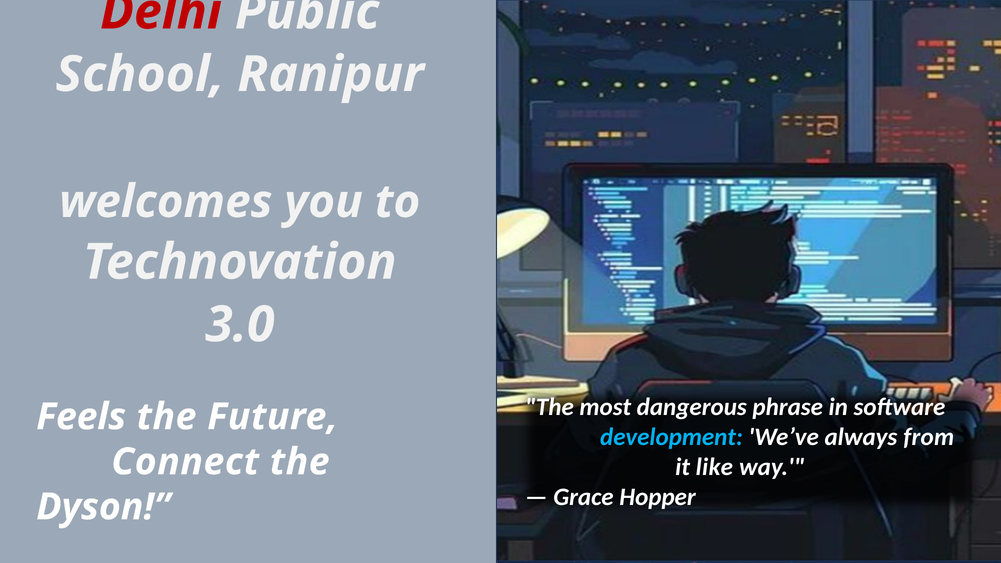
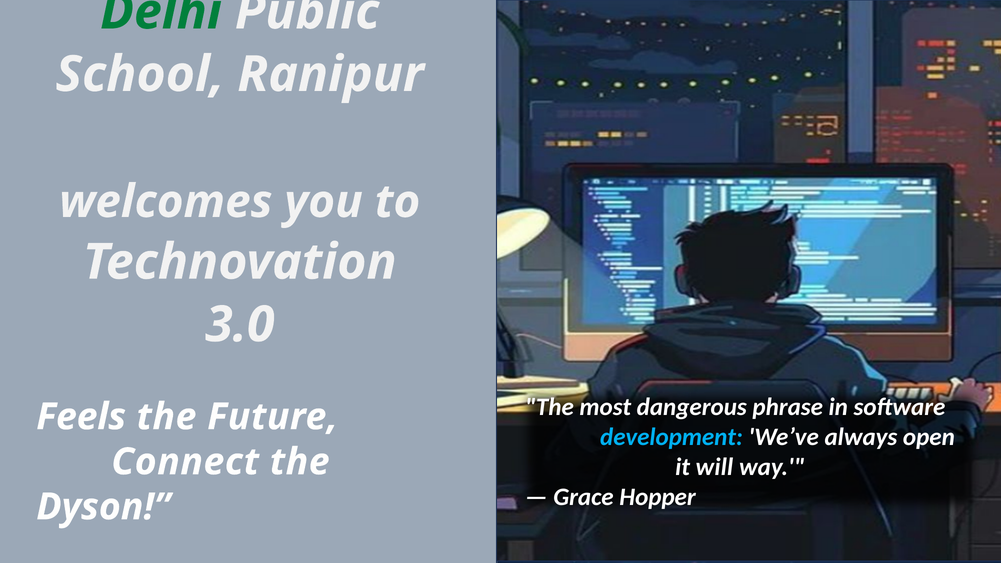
Delhi colour: red -> green
from: from -> open
like: like -> will
